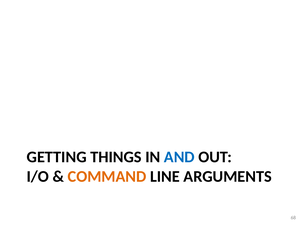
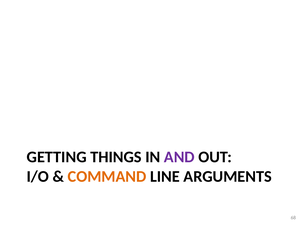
AND colour: blue -> purple
